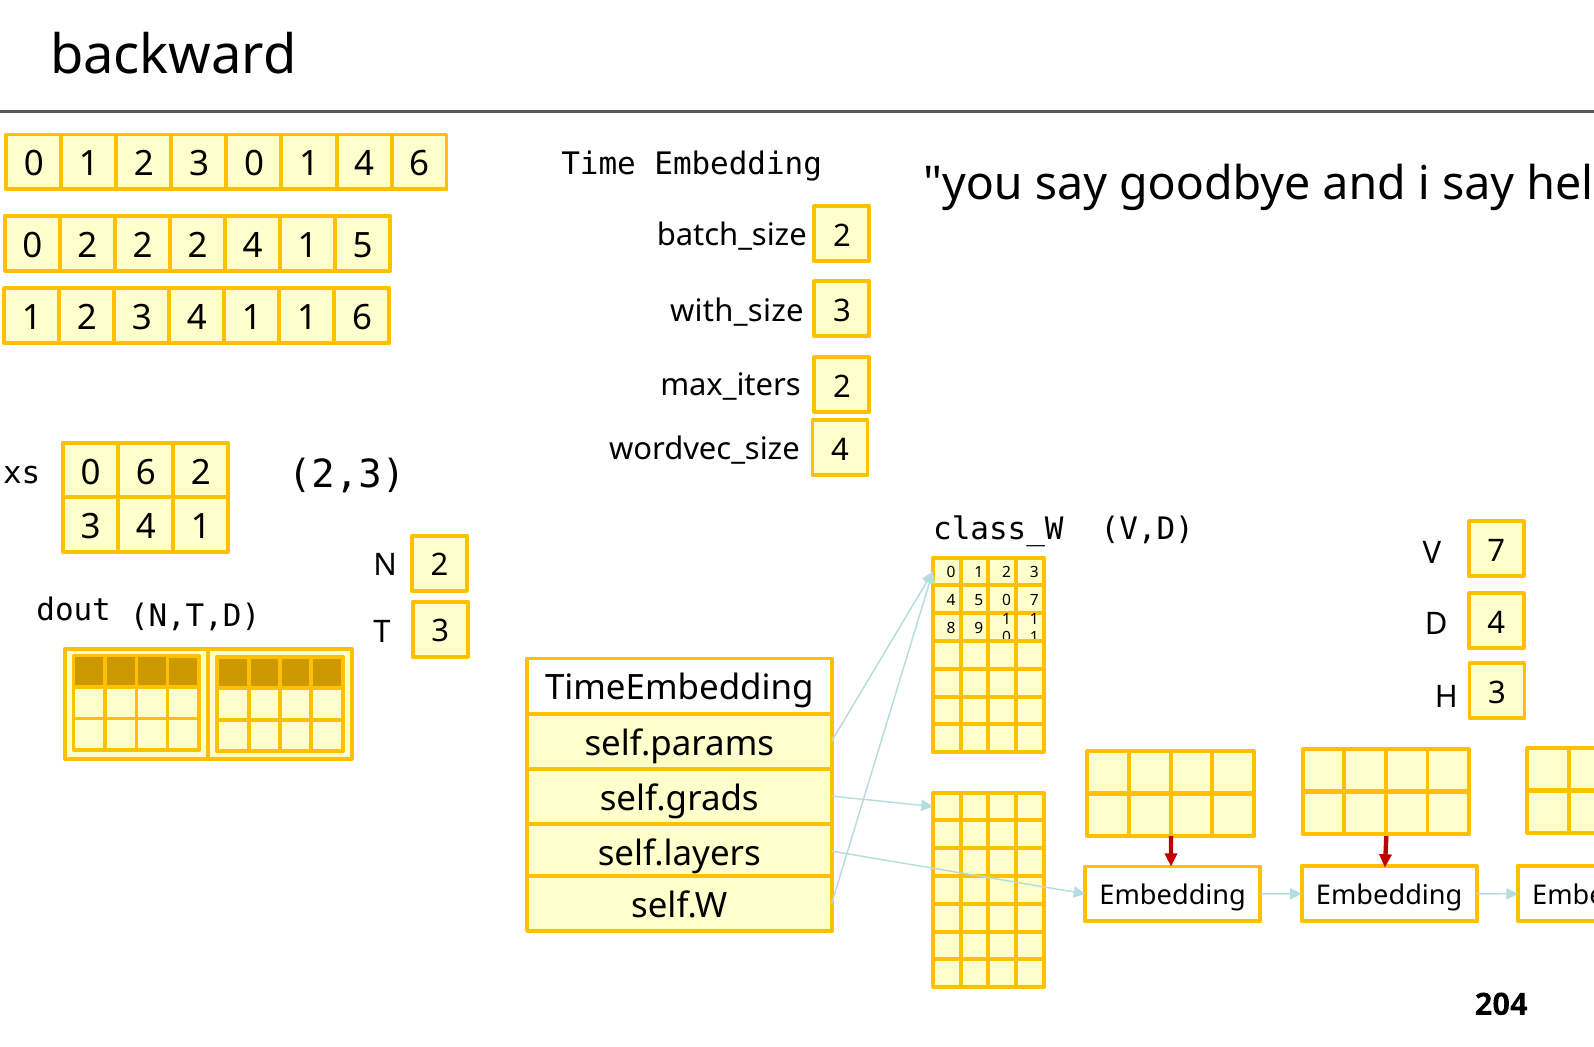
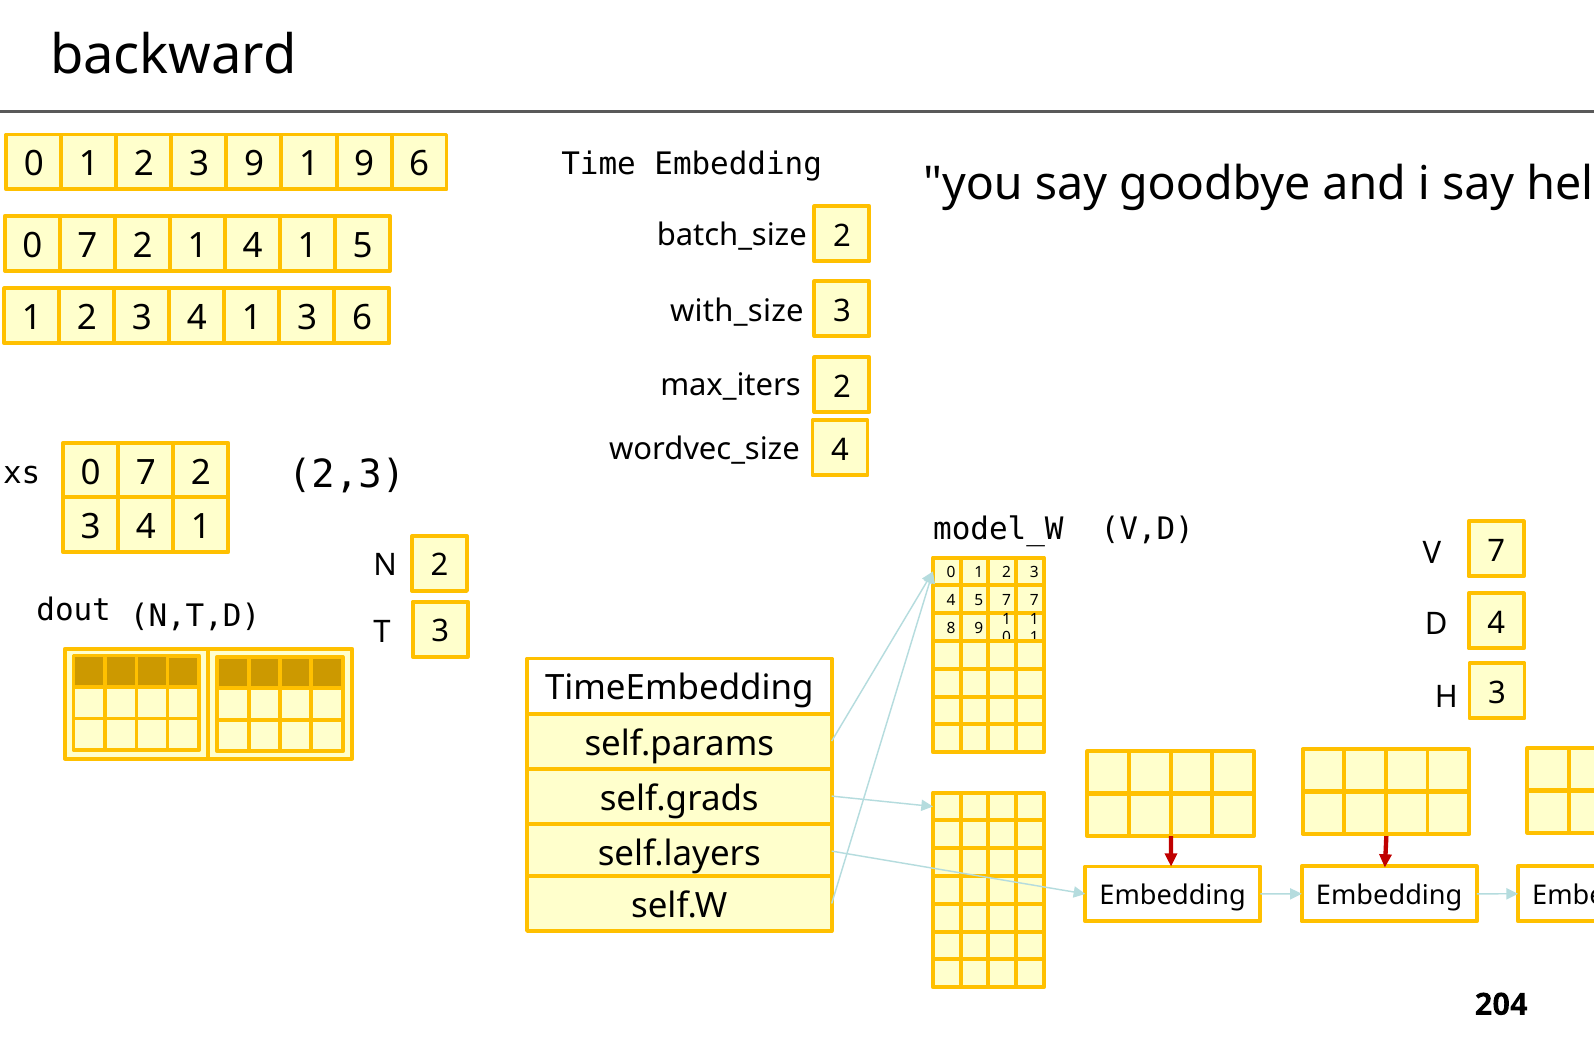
3 0: 0 -> 9
1 4: 4 -> 9
2 at (87, 246): 2 -> 7
2 at (198, 246): 2 -> 1
4 1 1: 1 -> 3
6 at (146, 473): 6 -> 7
class_W: class_W -> model_W
5 0: 0 -> 7
